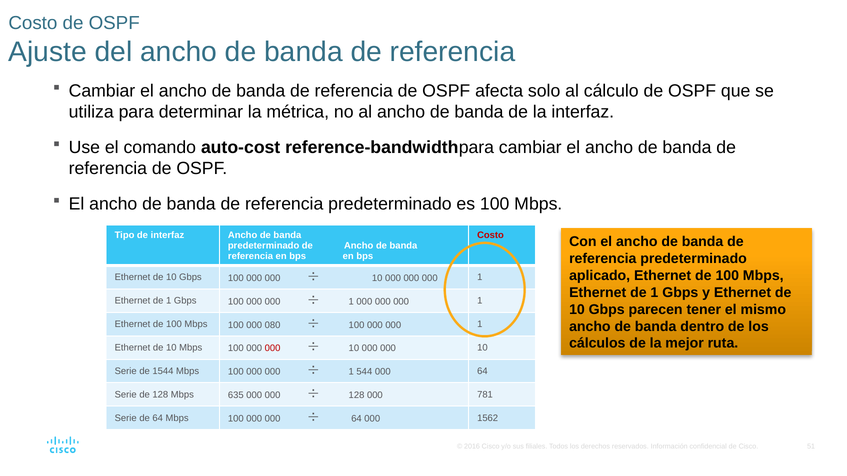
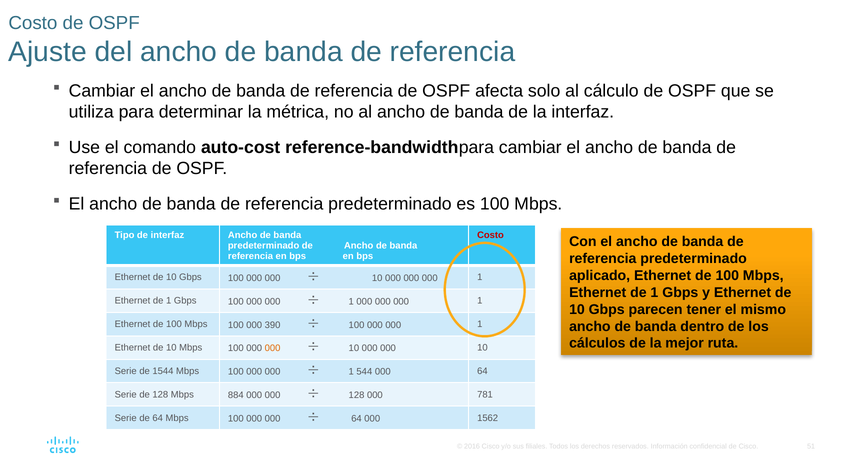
080: 080 -> 390
000 at (273, 349) colour: red -> orange
635: 635 -> 884
